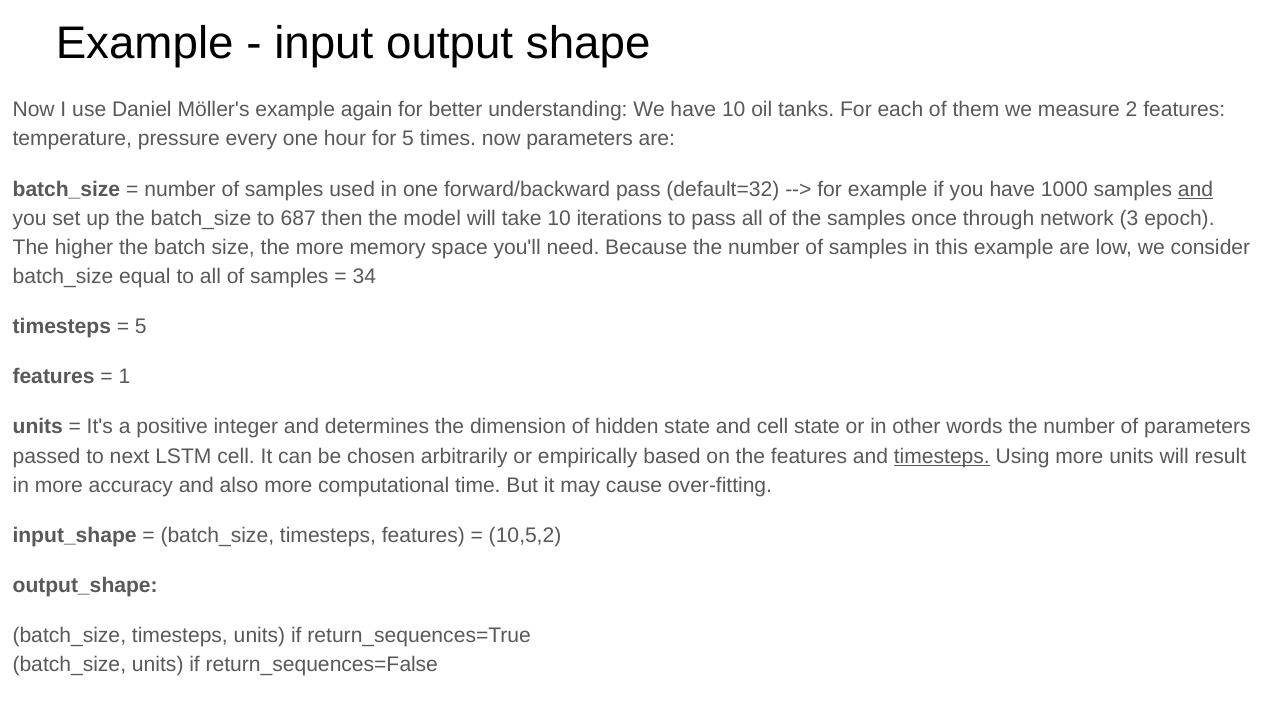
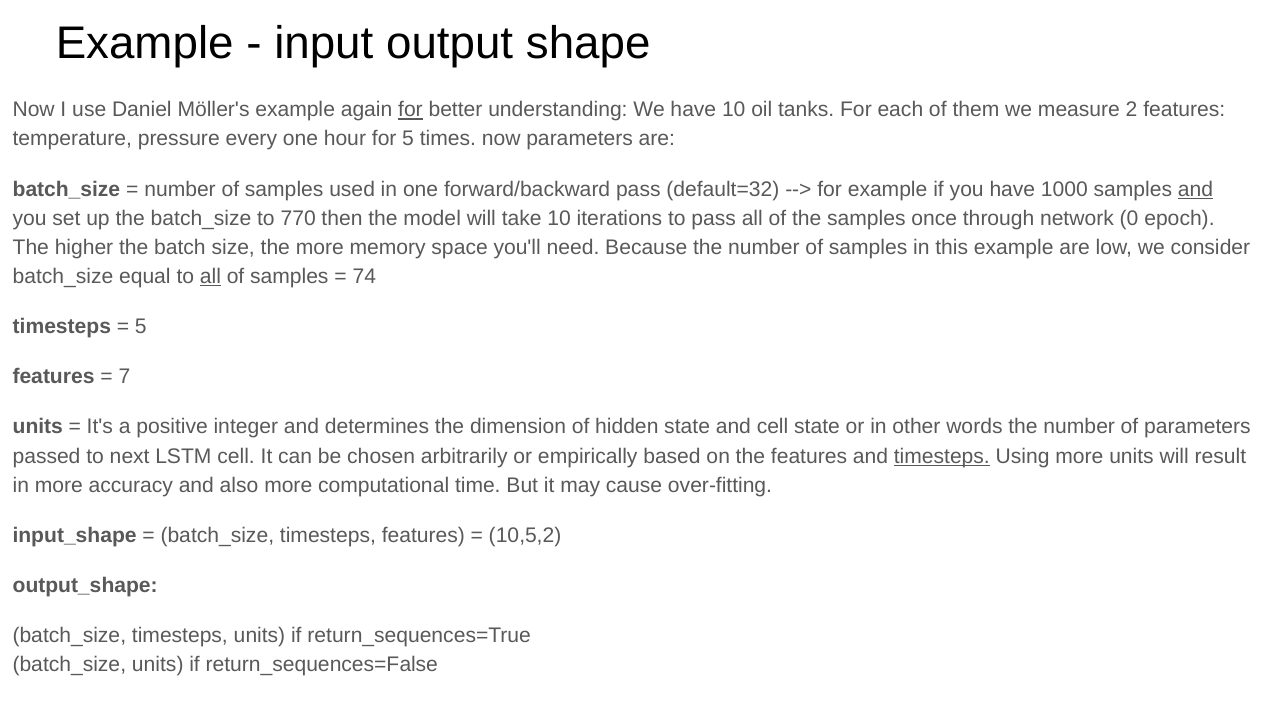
for at (410, 110) underline: none -> present
687: 687 -> 770
3: 3 -> 0
all at (210, 276) underline: none -> present
34: 34 -> 74
1: 1 -> 7
